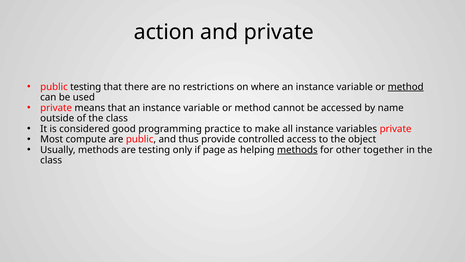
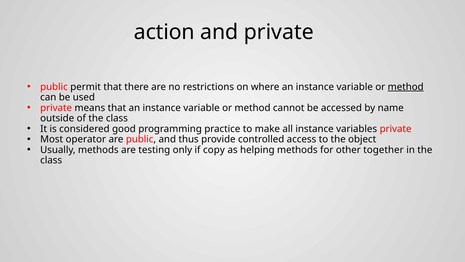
public testing: testing -> permit
compute: compute -> operator
page: page -> copy
methods at (297, 150) underline: present -> none
